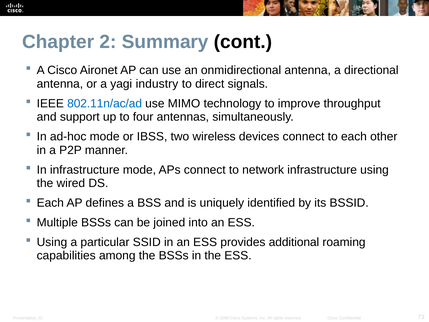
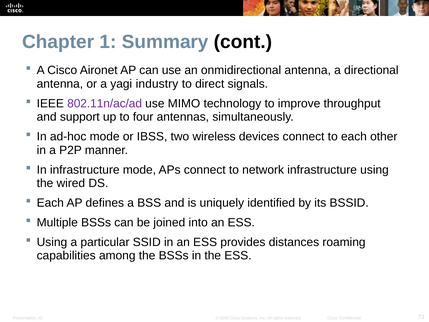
2: 2 -> 1
802.11n/ac/ad colour: blue -> purple
additional: additional -> distances
